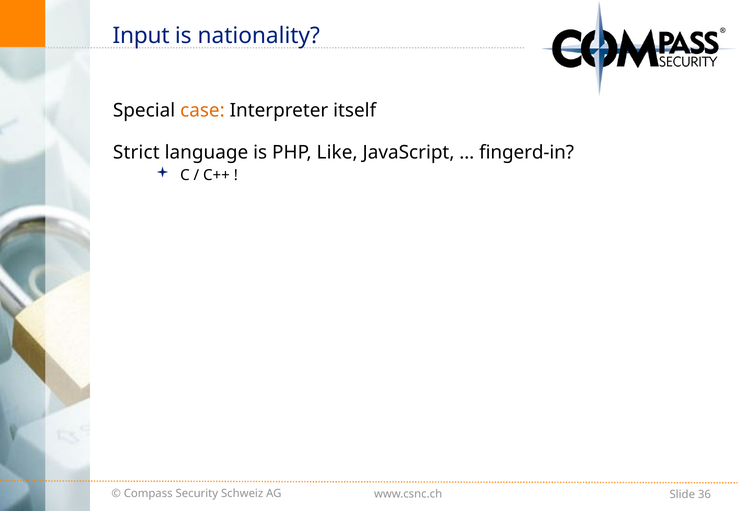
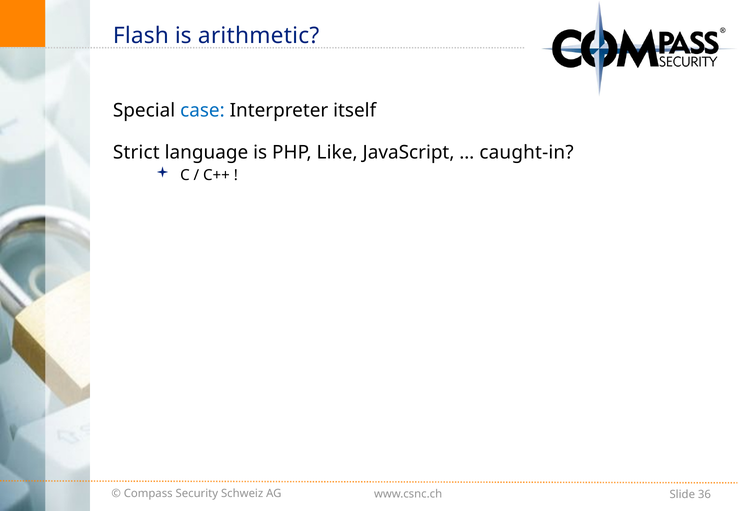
Input: Input -> Flash
nationality: nationality -> arithmetic
case colour: orange -> blue
fingerd-in: fingerd-in -> caught-in
